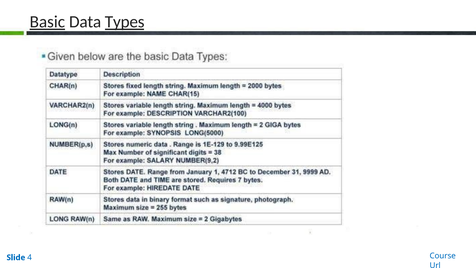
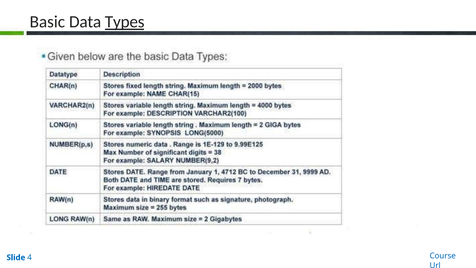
Basic underline: present -> none
